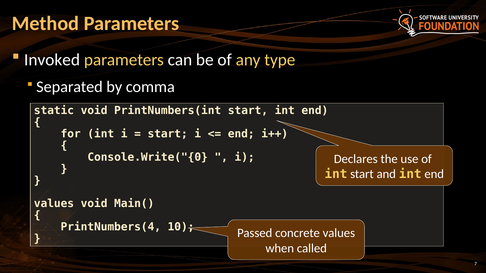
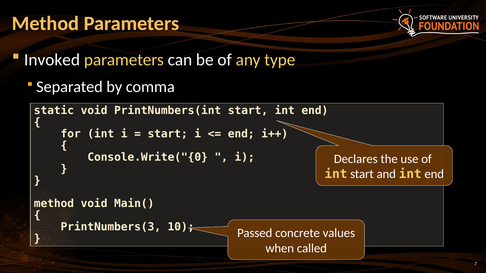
values at (54, 204): values -> method
PrintNumbers(4: PrintNumbers(4 -> PrintNumbers(3
